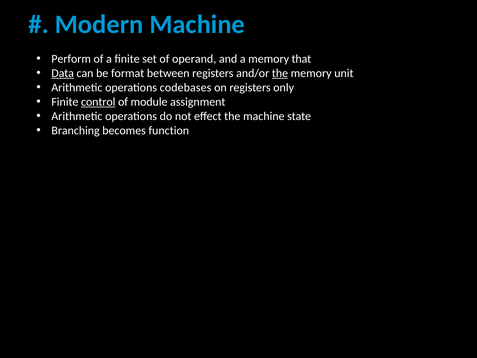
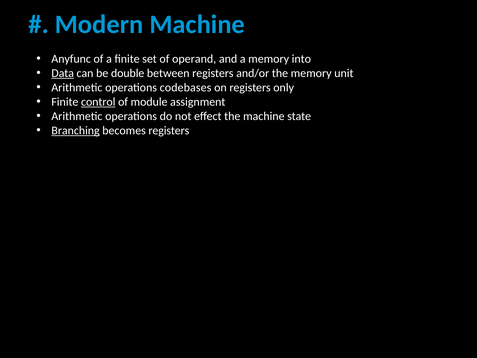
Perform: Perform -> Anyfunc
that: that -> into
format: format -> double
the at (280, 73) underline: present -> none
Branching underline: none -> present
becomes function: function -> registers
